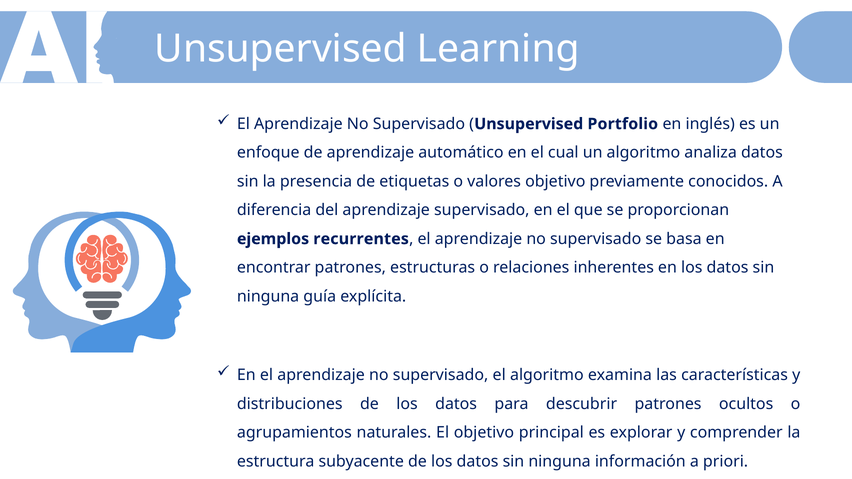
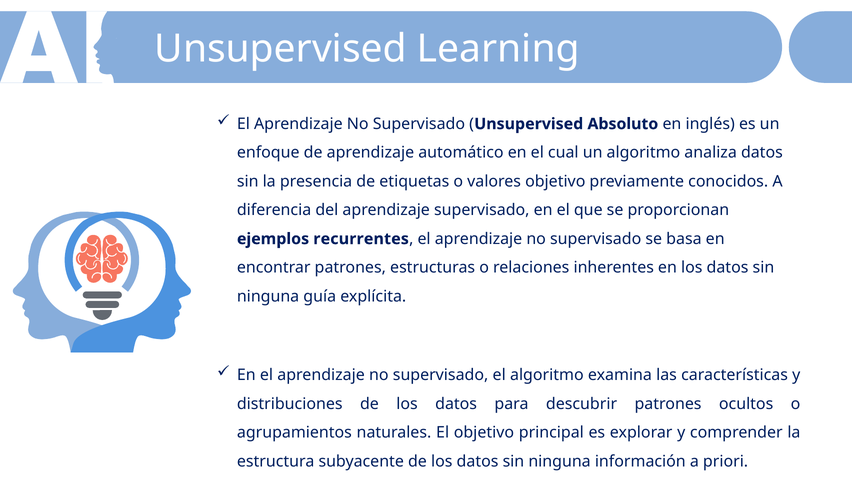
Portfolio: Portfolio -> Absoluto
